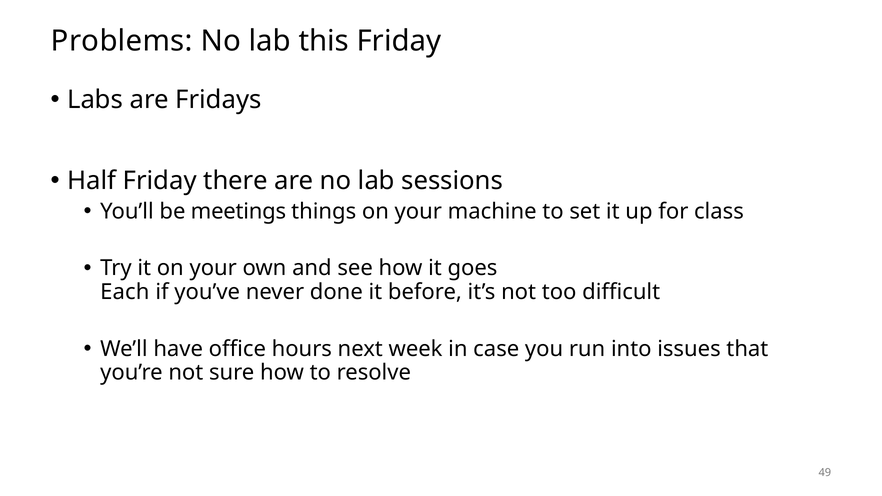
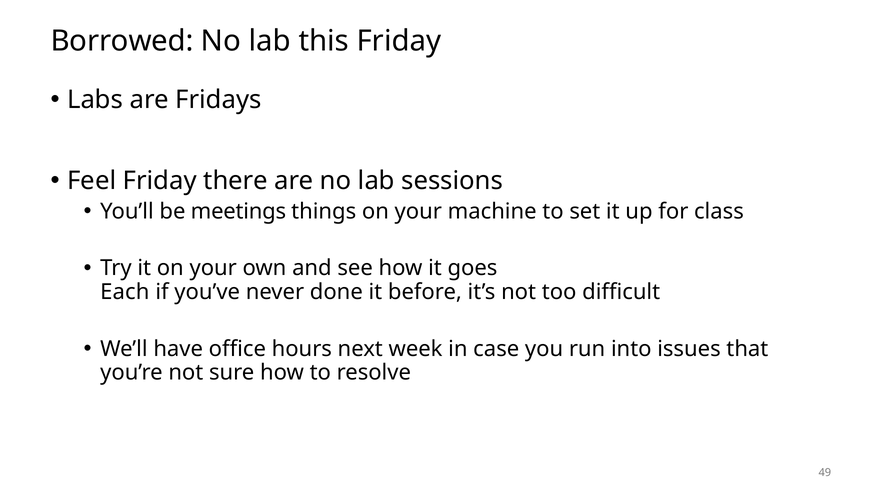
Problems: Problems -> Borrowed
Half: Half -> Feel
